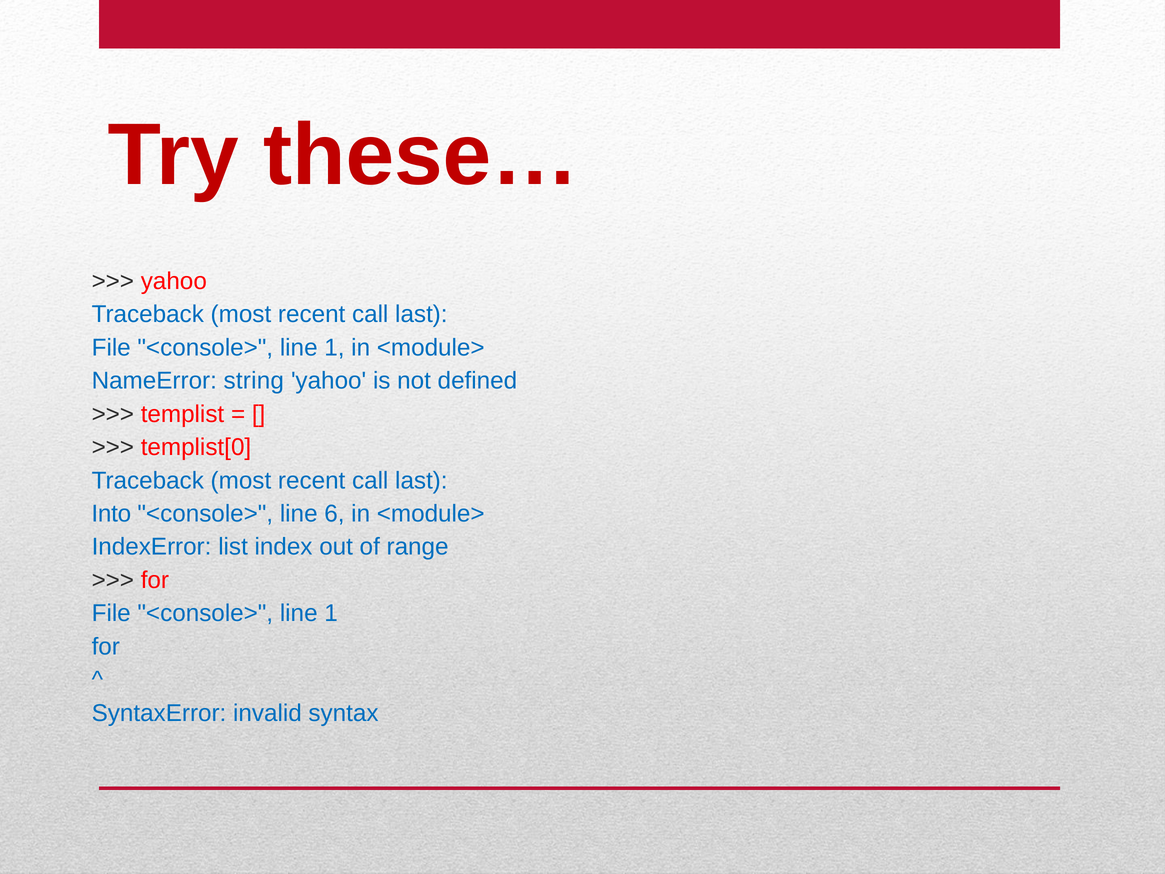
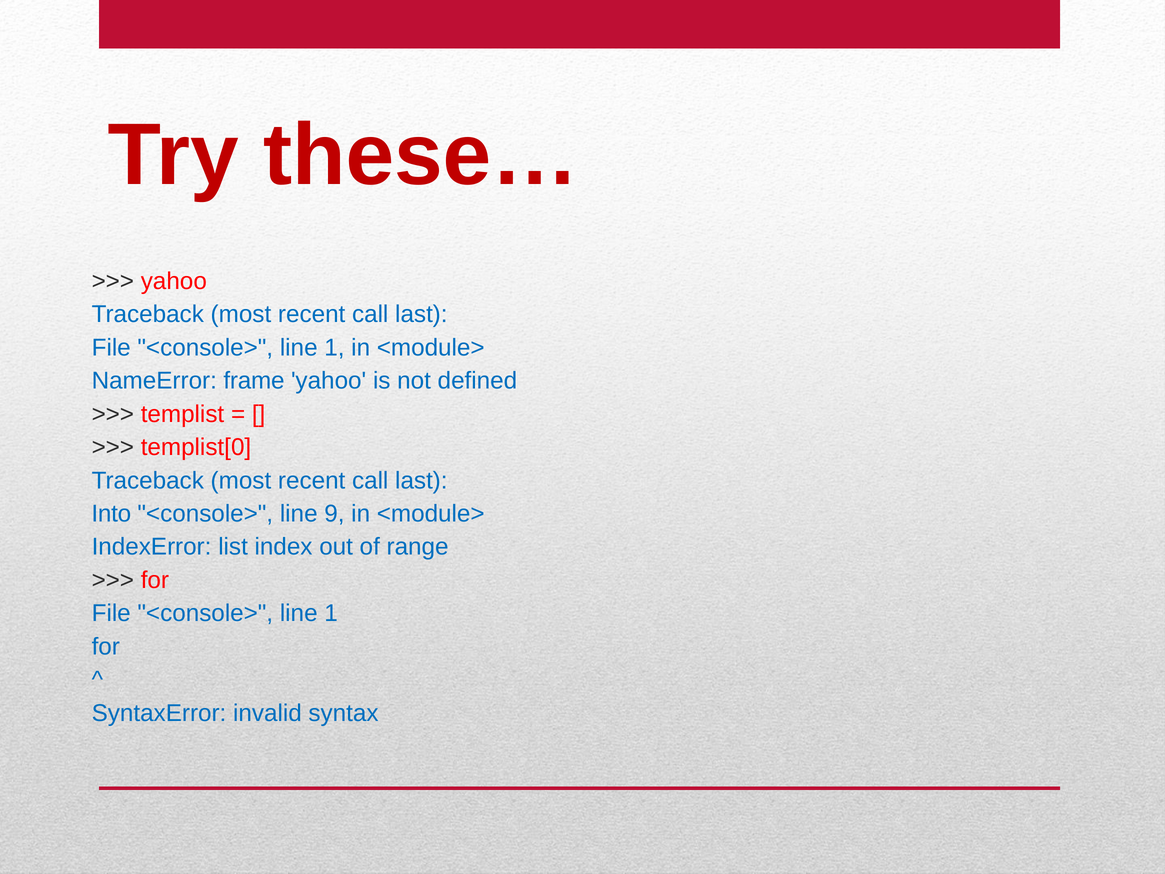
string: string -> frame
6: 6 -> 9
